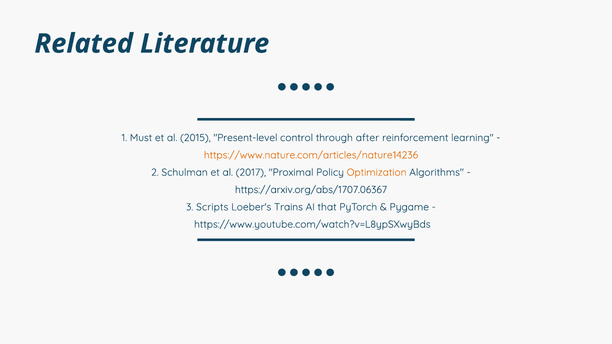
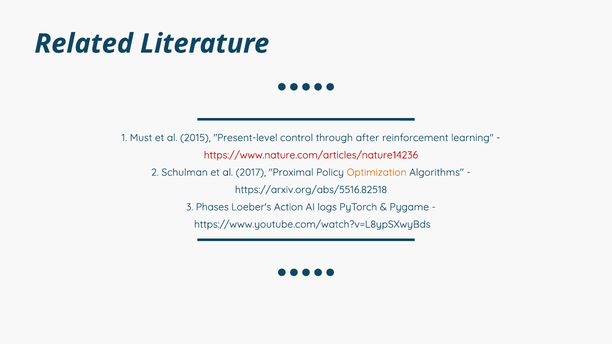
https://www.nature.com/articles/nature14236 colour: orange -> red
https://arxiv.org/abs/1707.06367: https://arxiv.org/abs/1707.06367 -> https://arxiv.org/abs/5516.82518
Scripts: Scripts -> Phases
Trains: Trains -> Action
that: that -> logs
